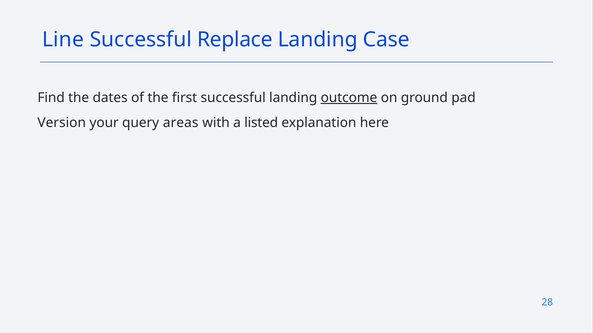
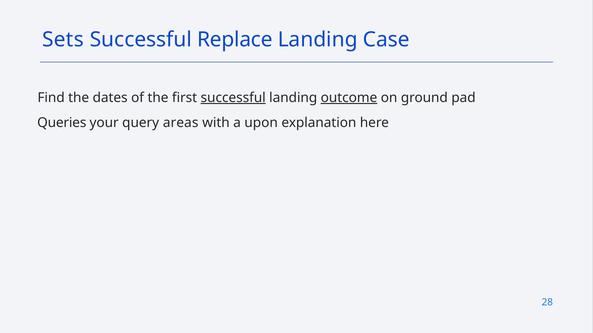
Line: Line -> Sets
successful at (233, 98) underline: none -> present
Version: Version -> Queries
listed: listed -> upon
